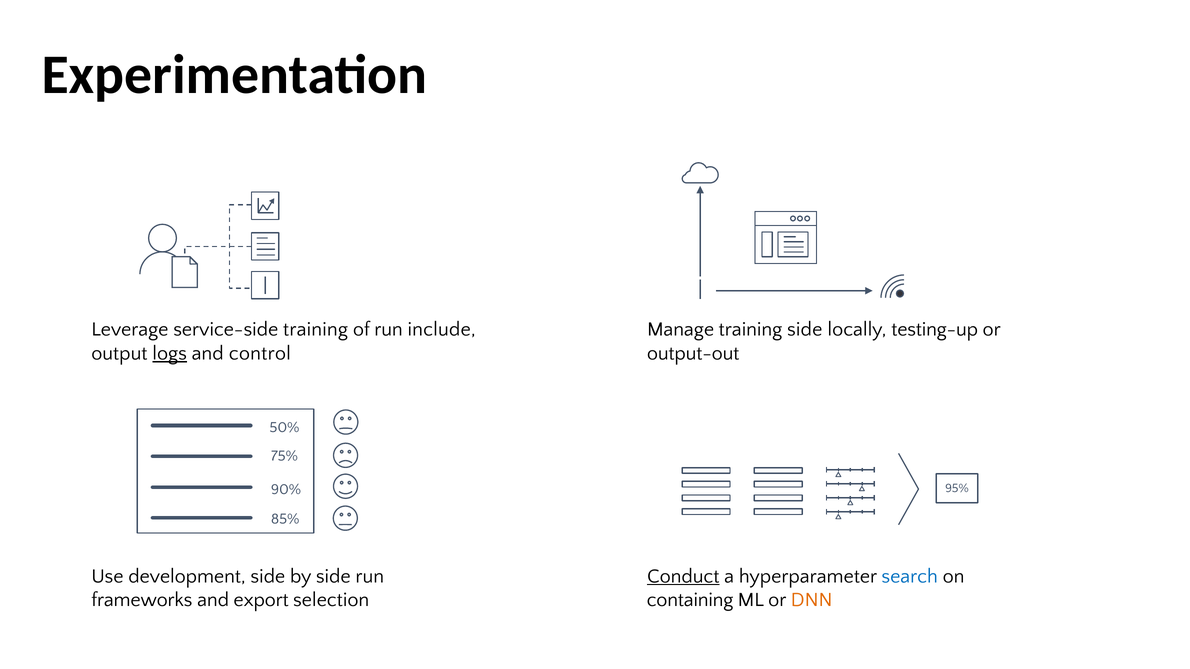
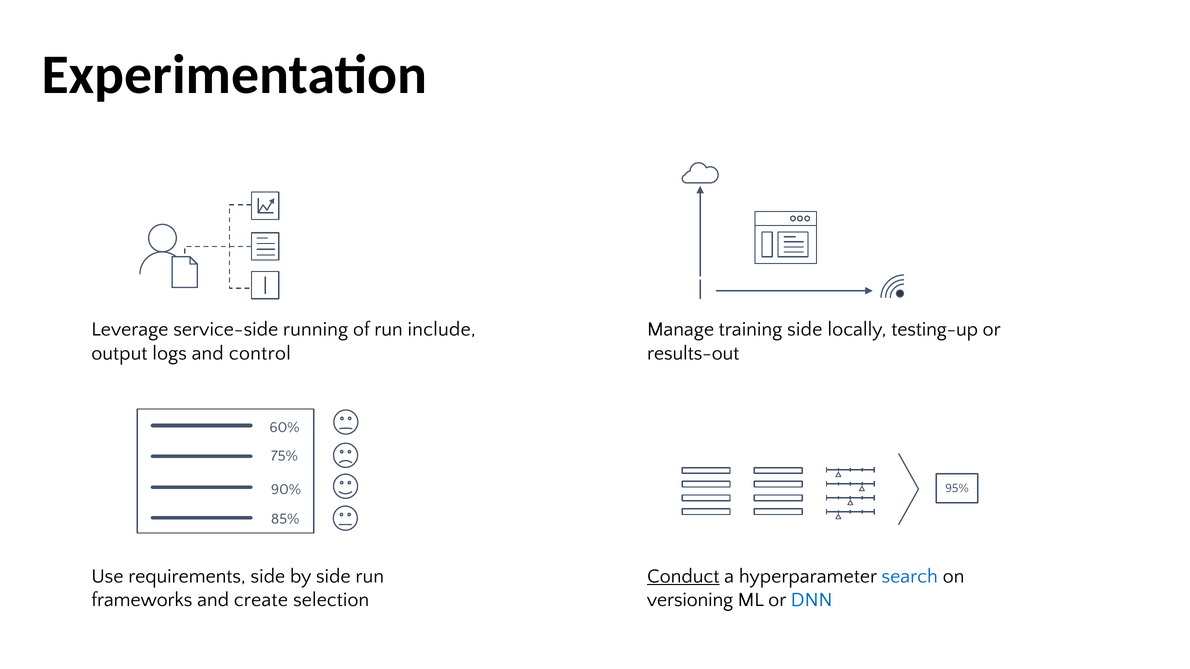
service-side training: training -> running
logs underline: present -> none
output-out: output-out -> results-out
50%: 50% -> 60%
development: development -> requirements
export: export -> create
containing: containing -> versioning
DNN colour: orange -> blue
